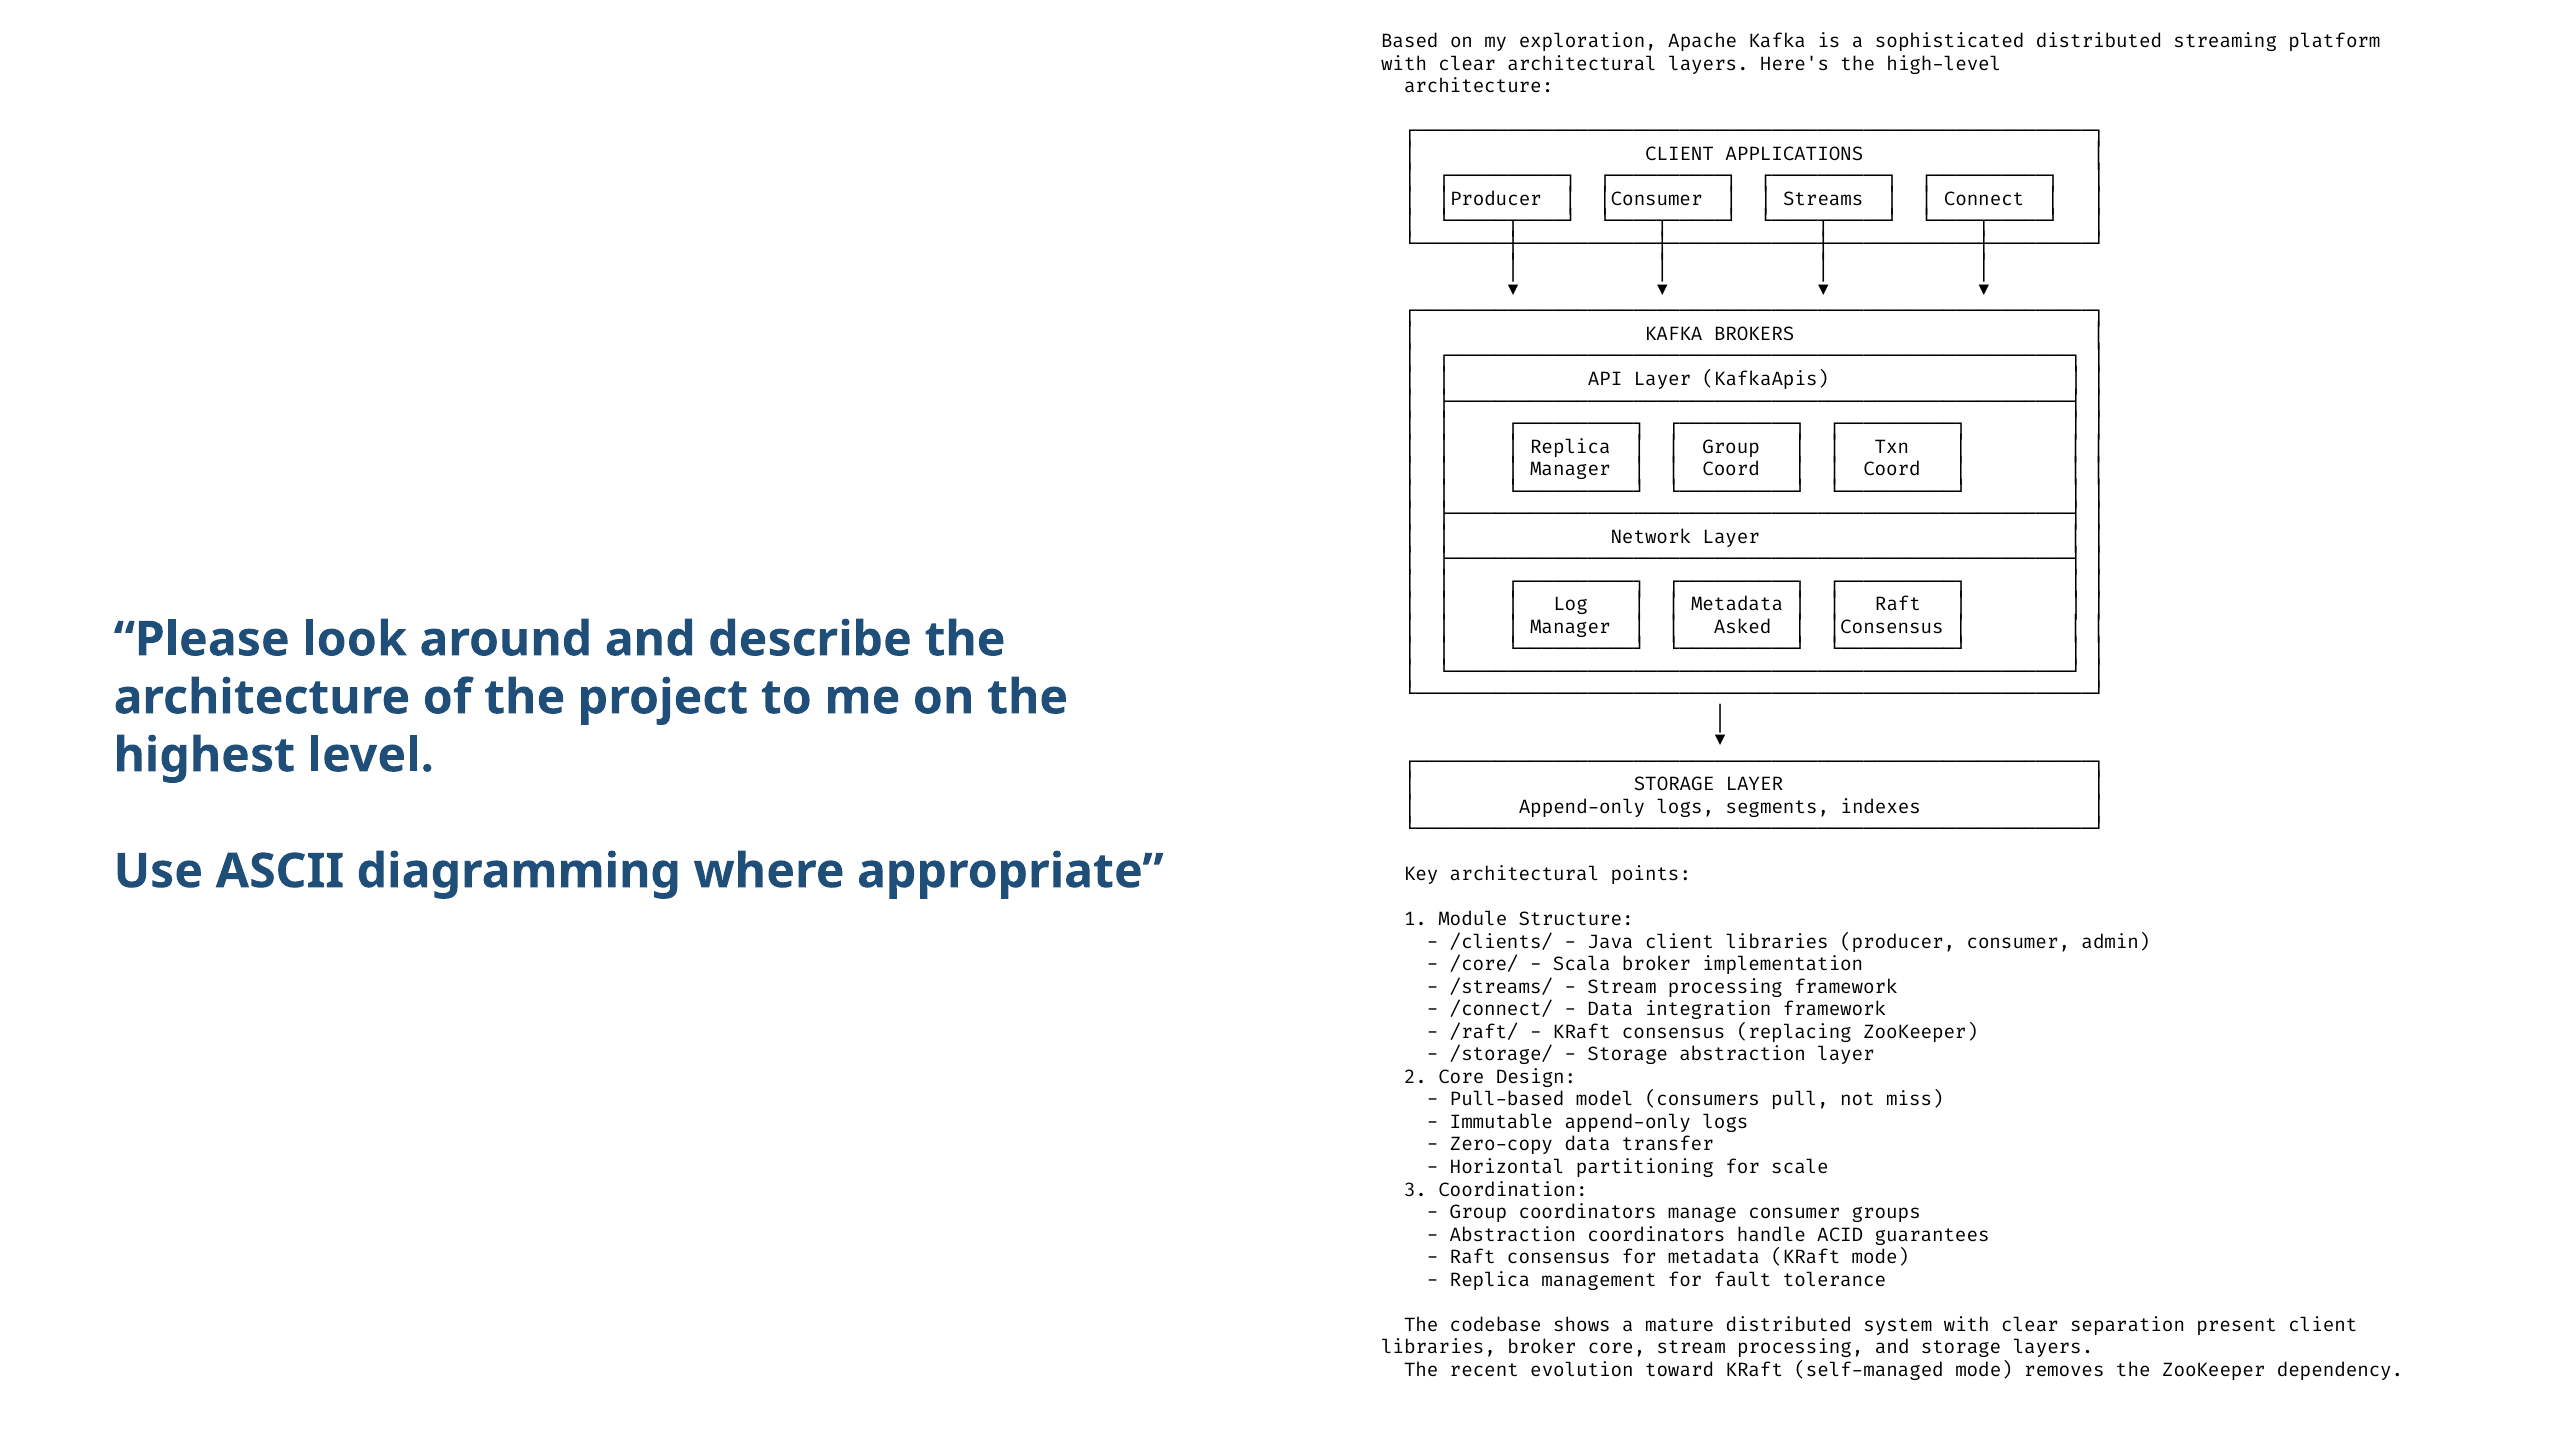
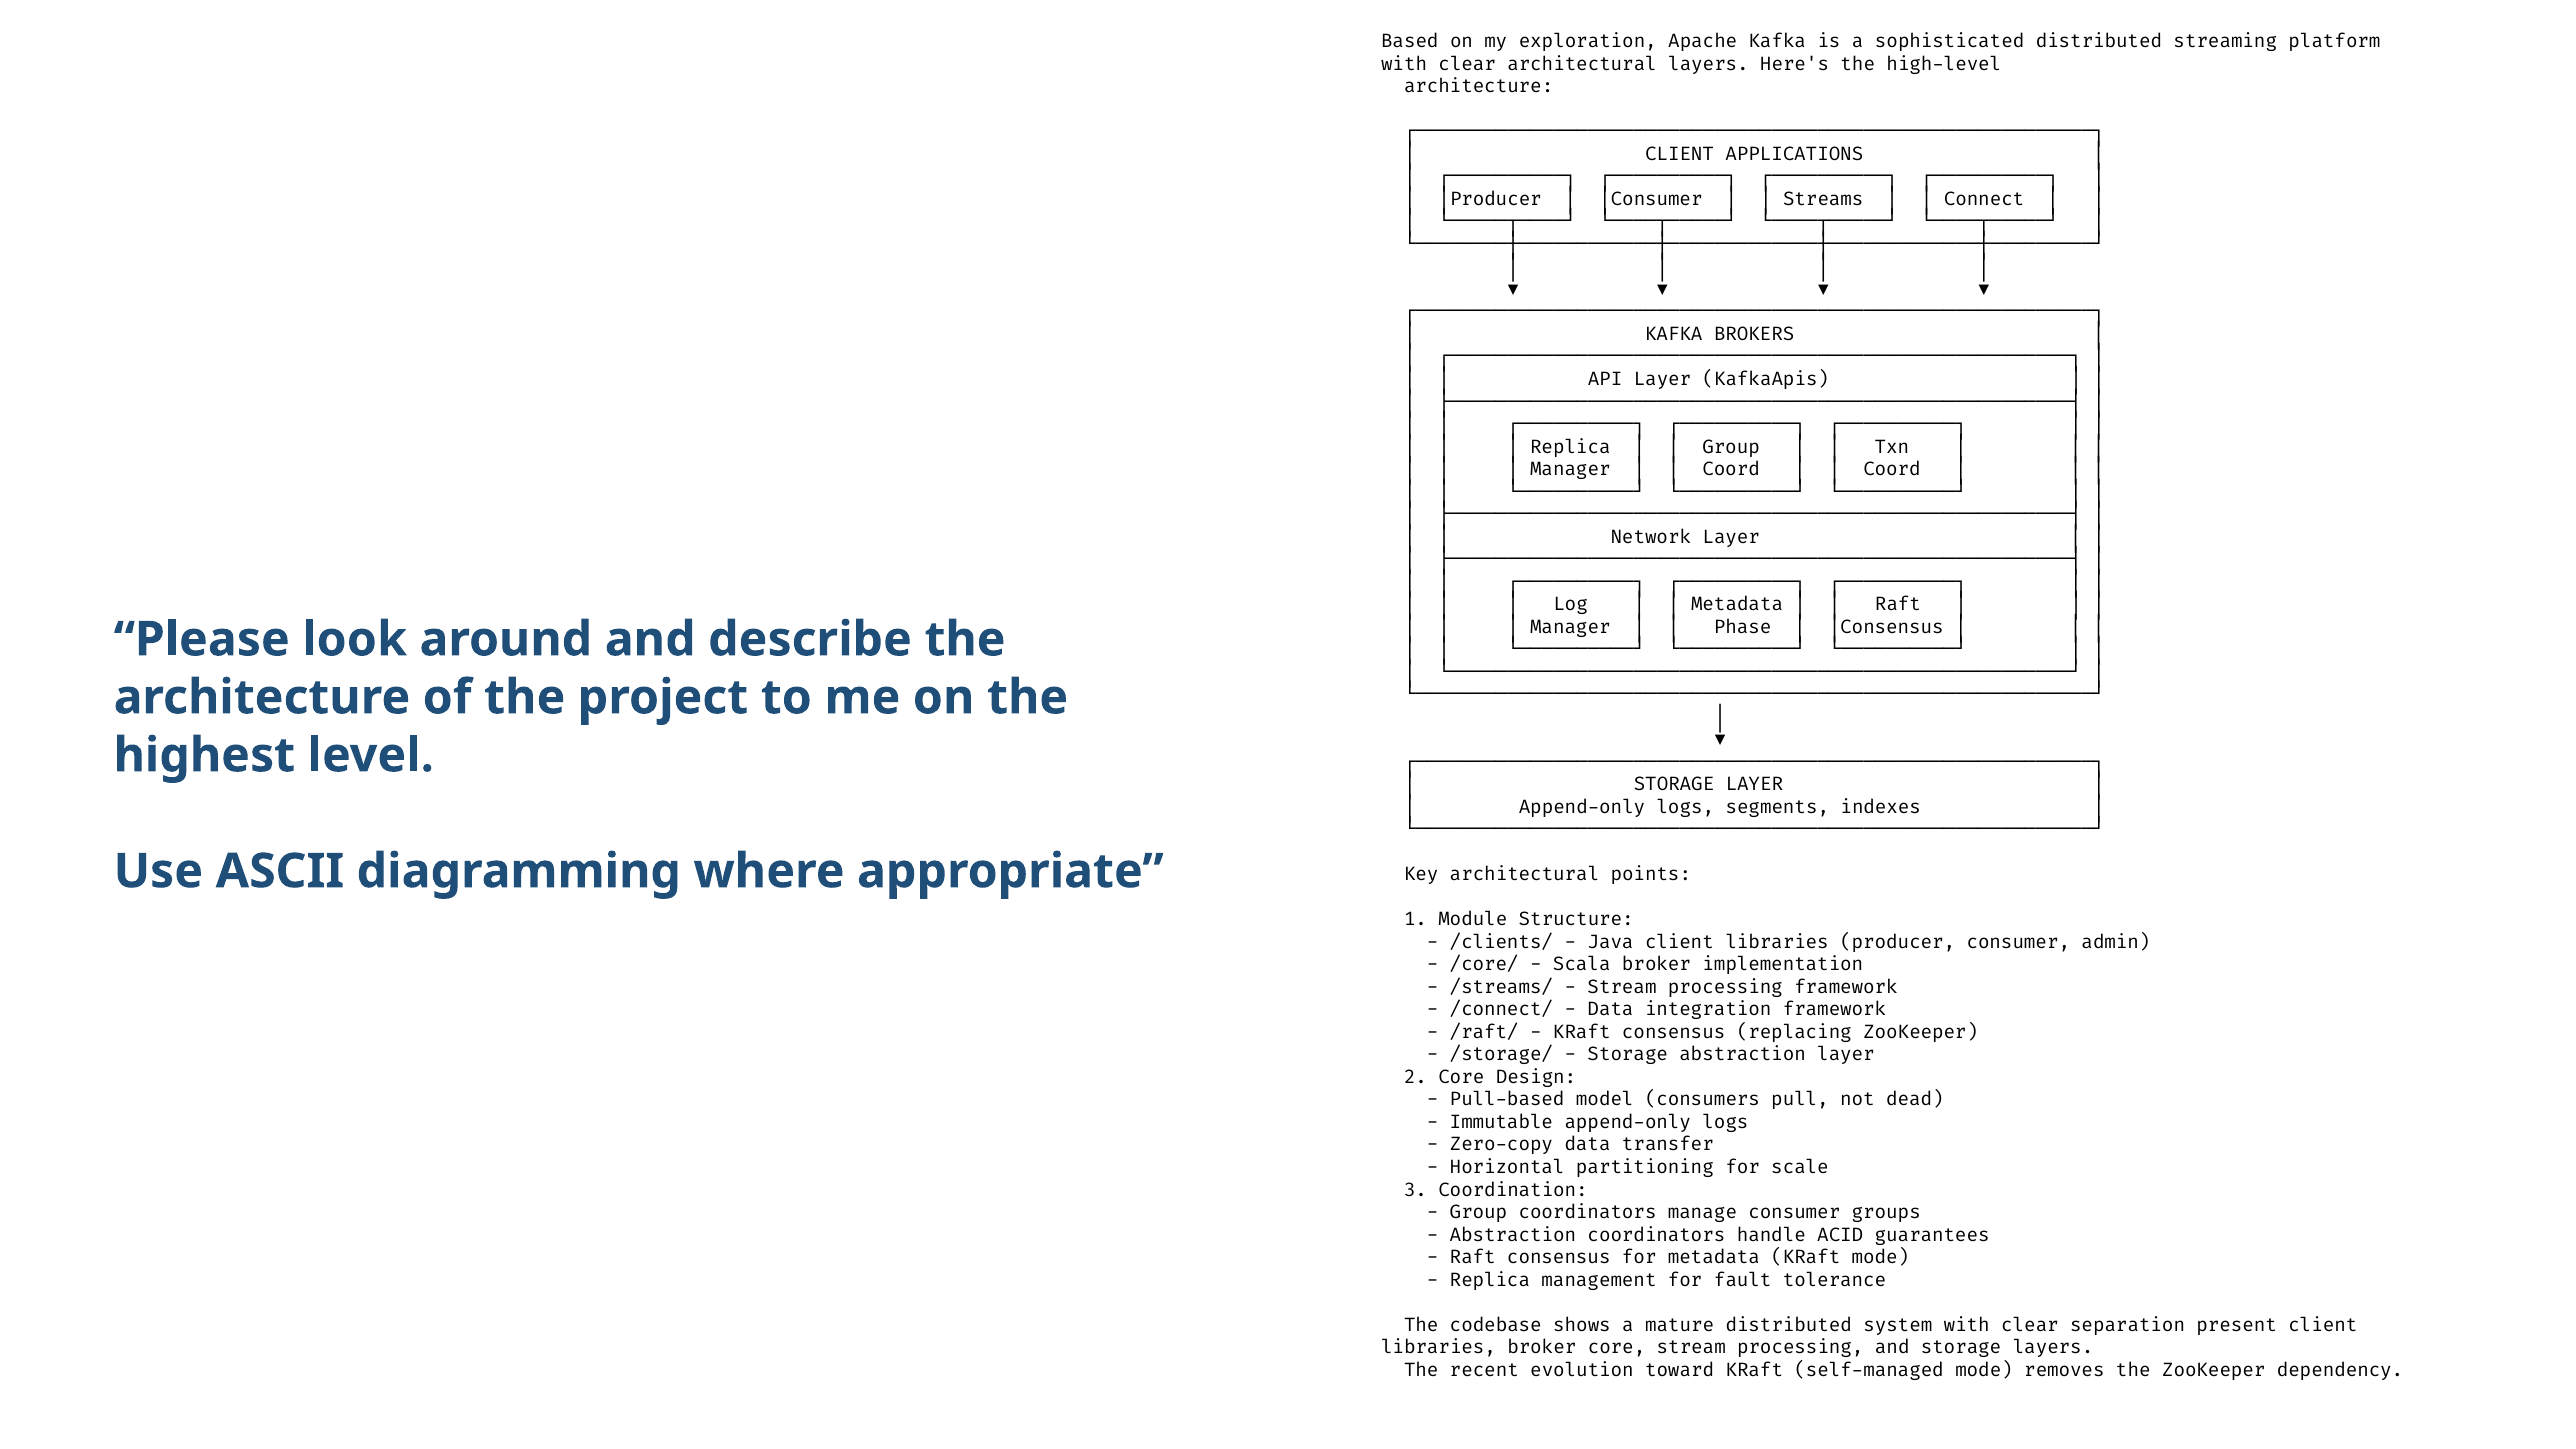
Asked: Asked -> Phase
miss: miss -> dead
